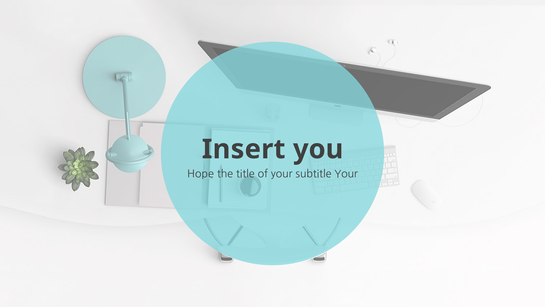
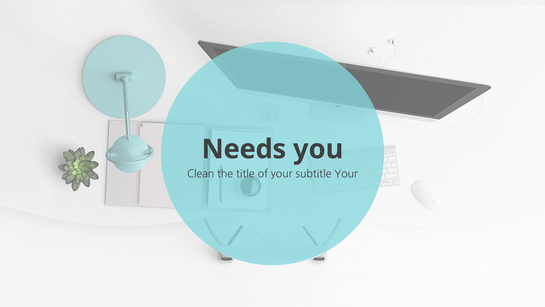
Insert: Insert -> Needs
Hope: Hope -> Clean
